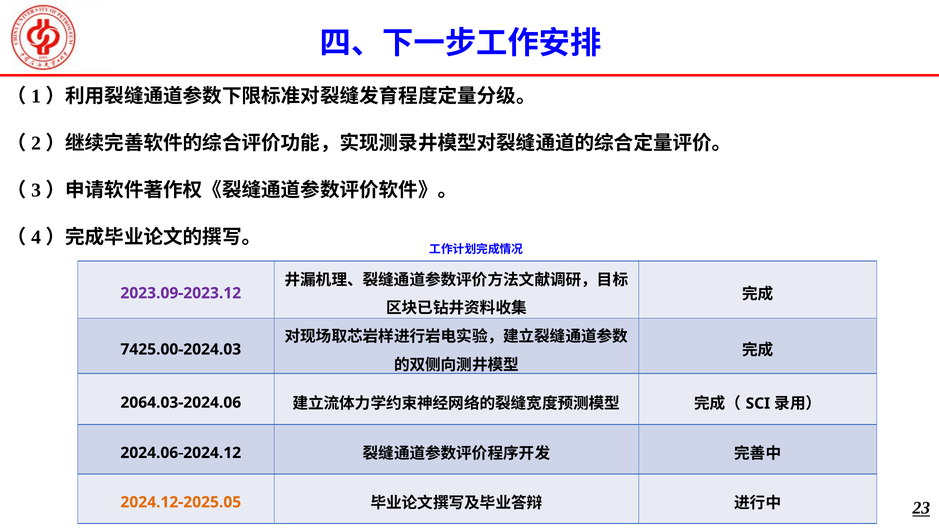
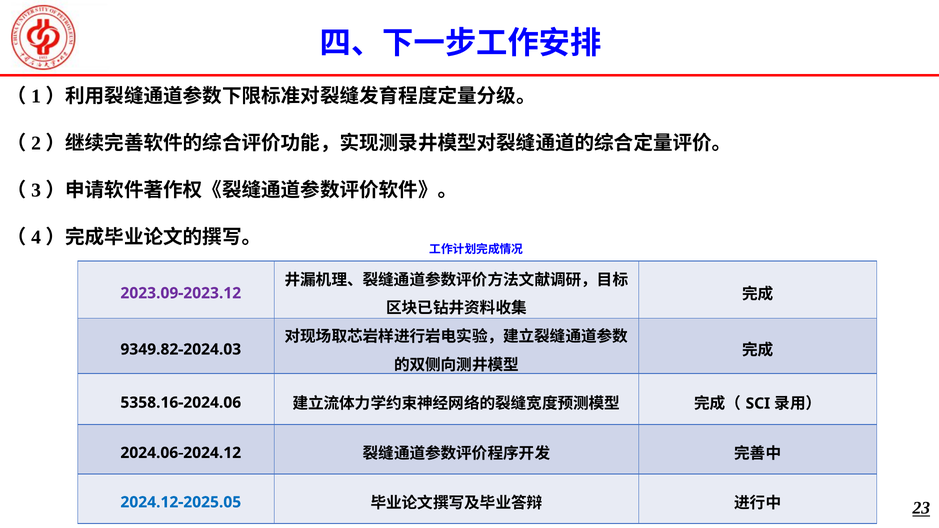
7425.00-2024.03: 7425.00-2024.03 -> 9349.82-2024.03
2064.03-2024.06: 2064.03-2024.06 -> 5358.16-2024.06
2024.12-2025.05 colour: orange -> blue
